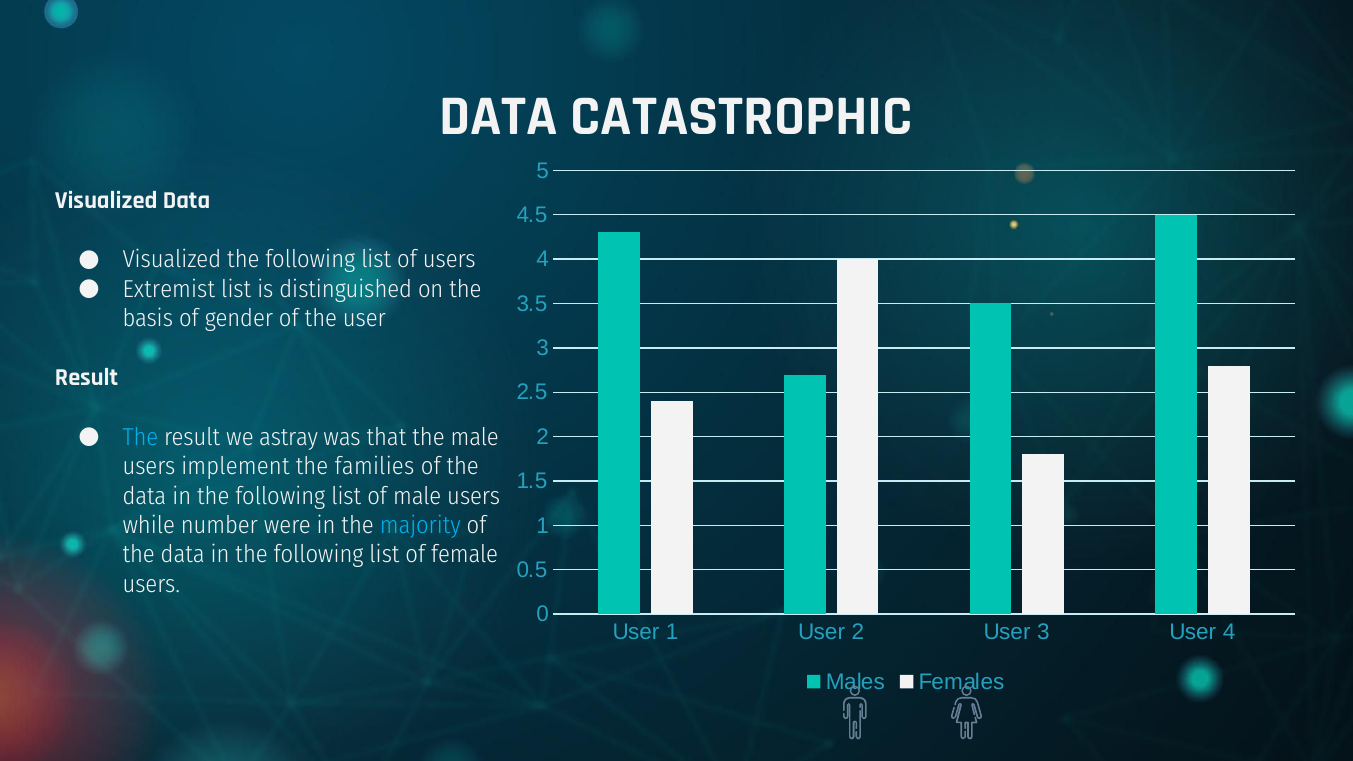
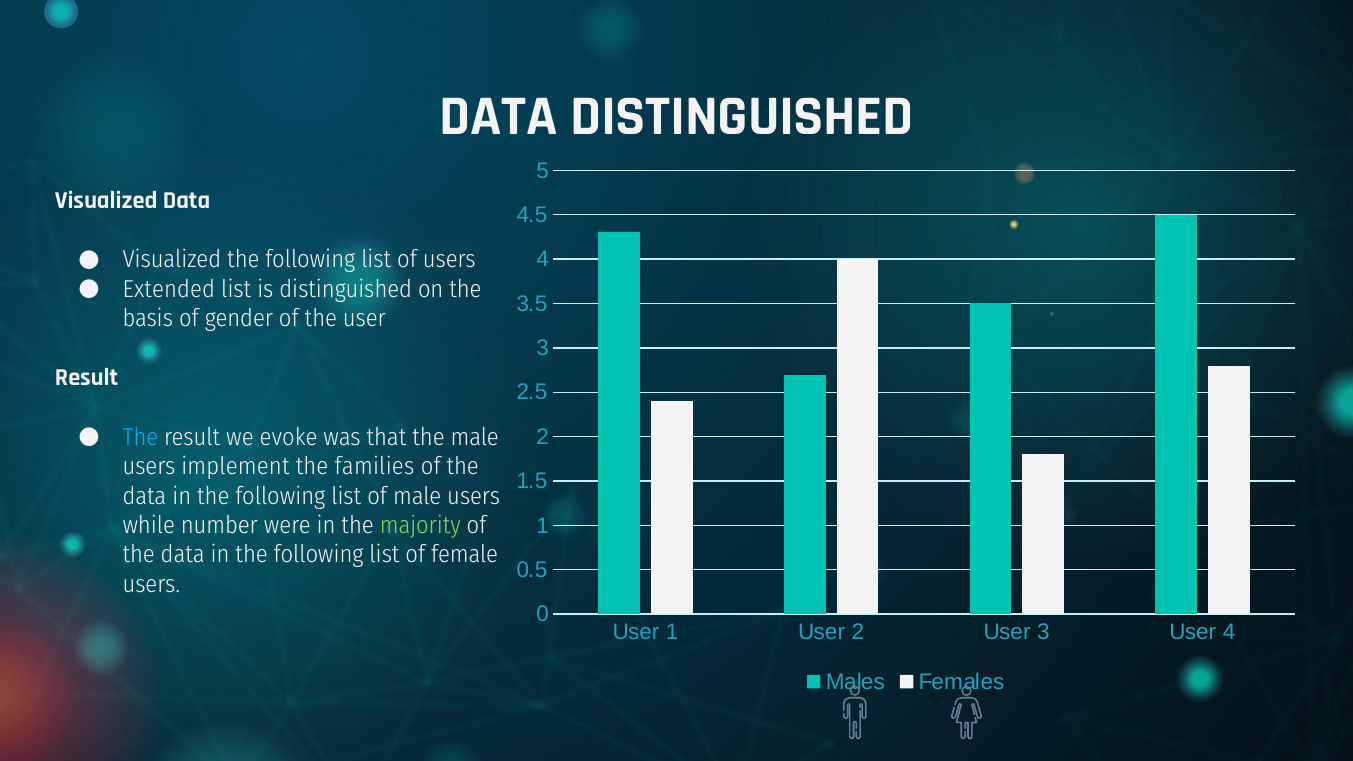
DATA CATASTROPHIC: CATASTROPHIC -> DISTINGUISHED
Extremist: Extremist -> Extended
astray: astray -> evoke
majority colour: light blue -> light green
